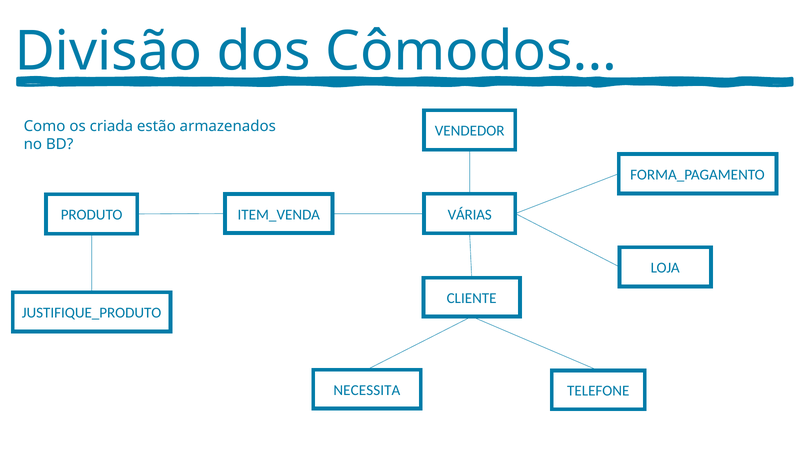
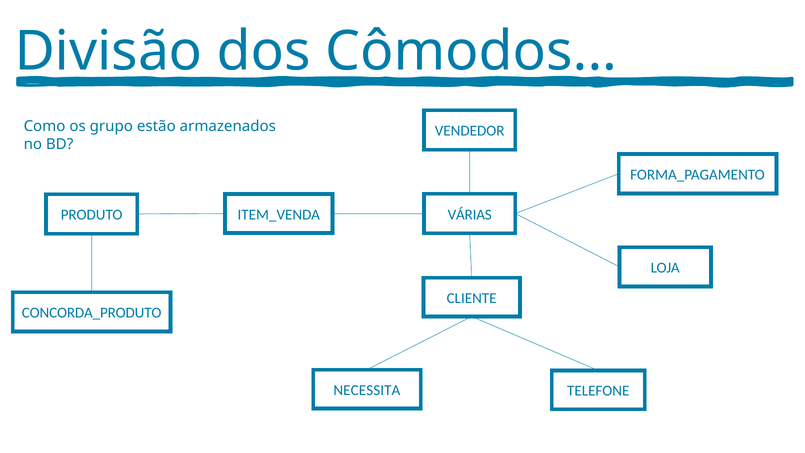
criada: criada -> grupo
JUSTIFIQUE_PRODUTO: JUSTIFIQUE_PRODUTO -> CONCORDA_PRODUTO
